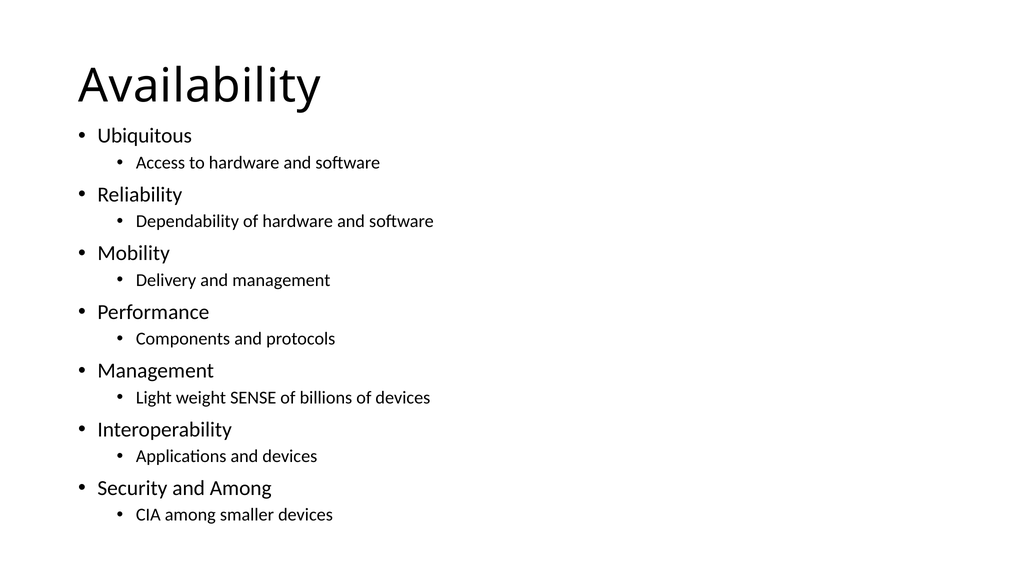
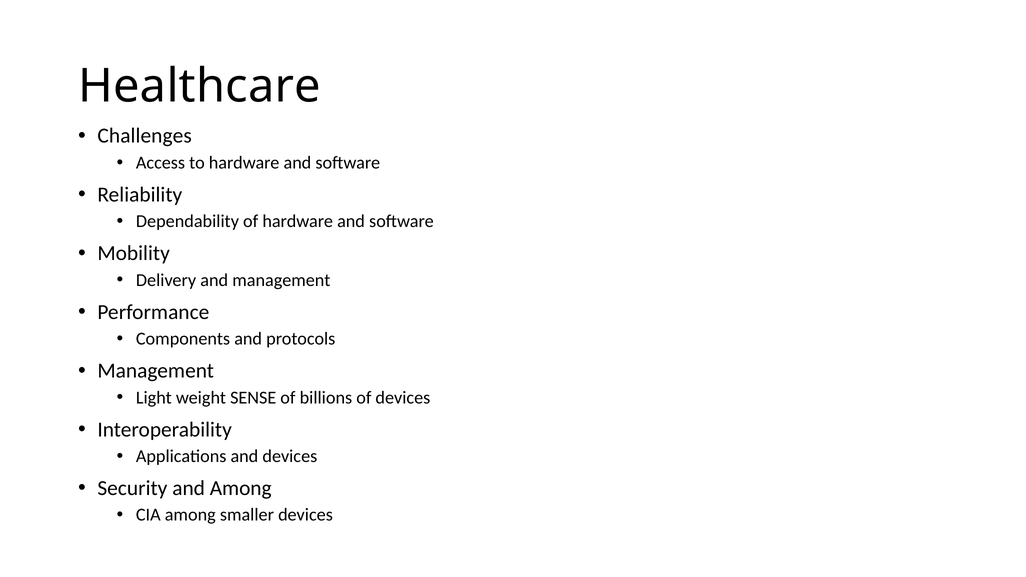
Availability: Availability -> Healthcare
Ubiquitous: Ubiquitous -> Challenges
